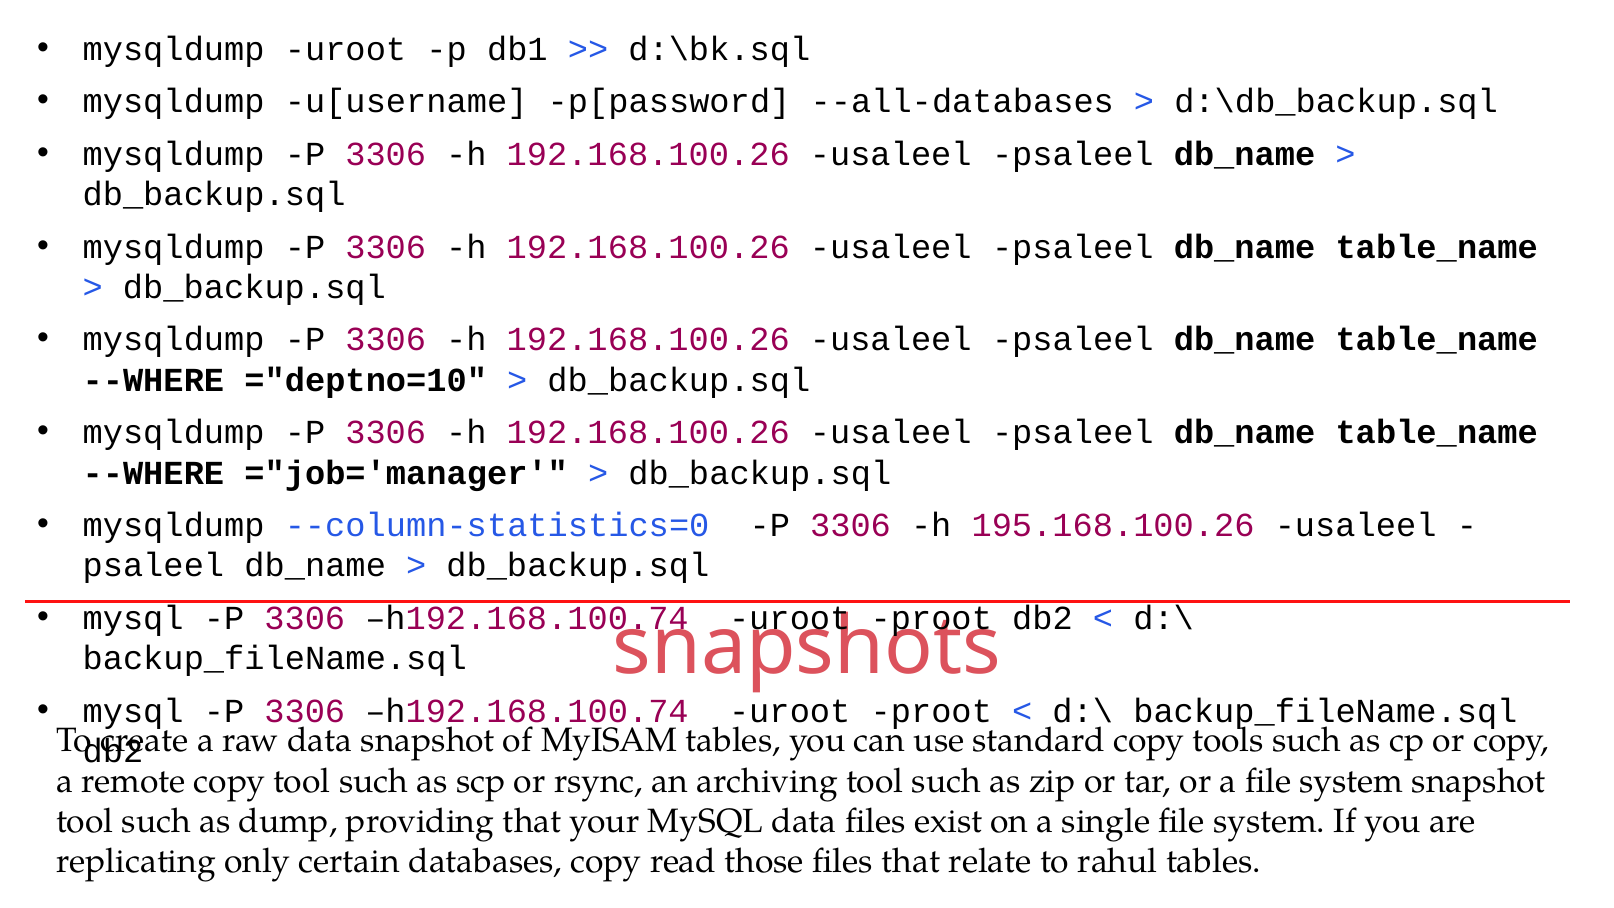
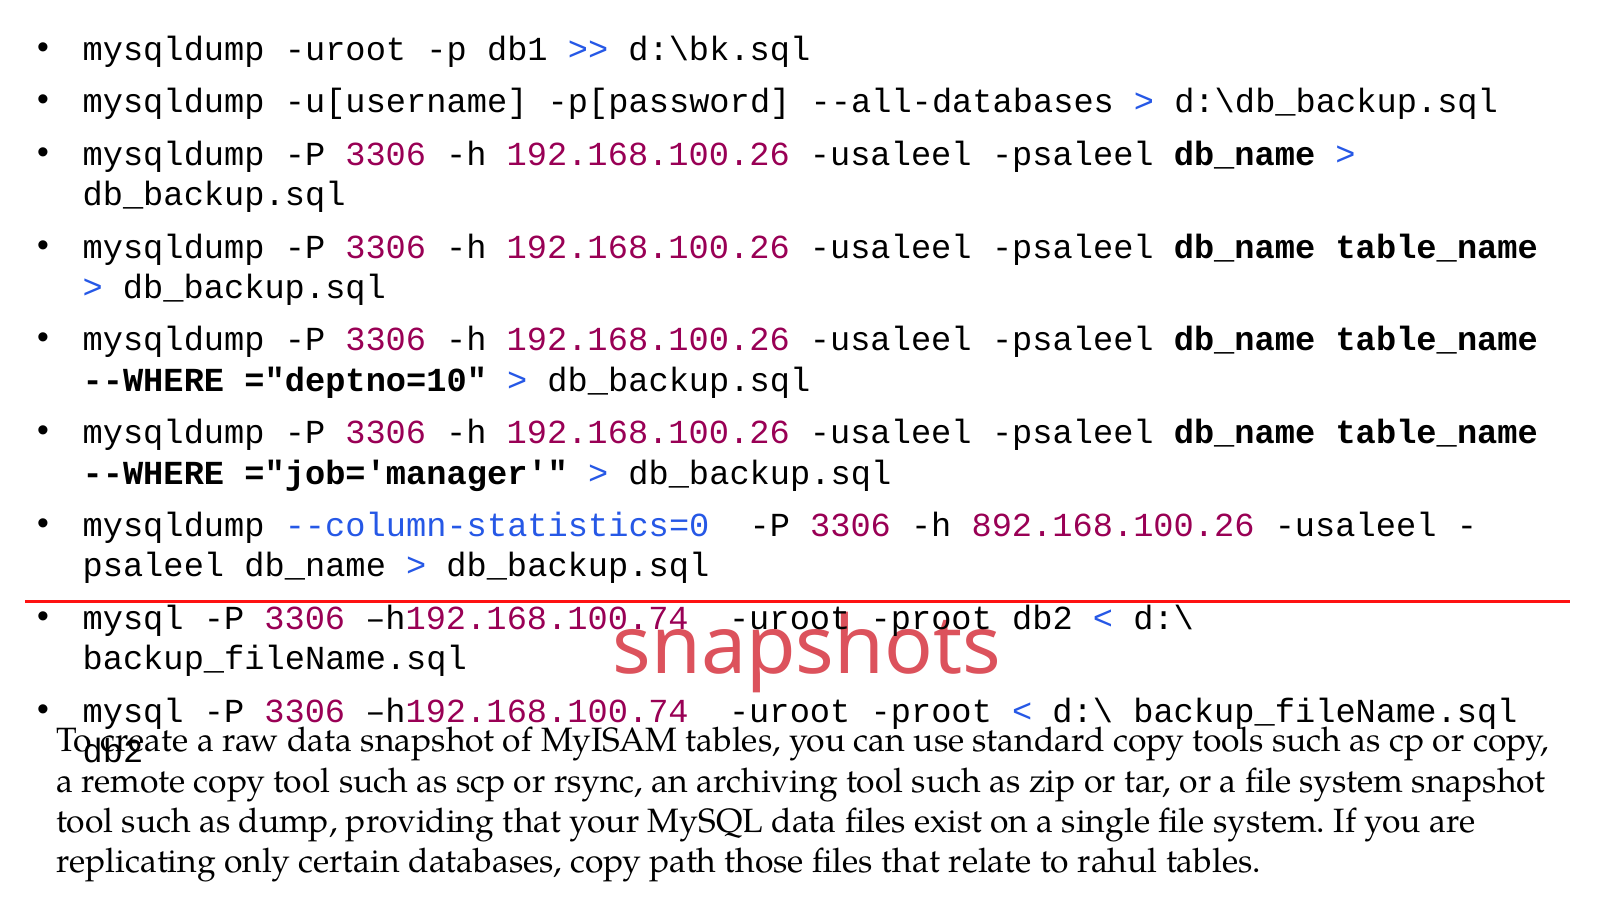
195.168.100.26: 195.168.100.26 -> 892.168.100.26
read: read -> path
